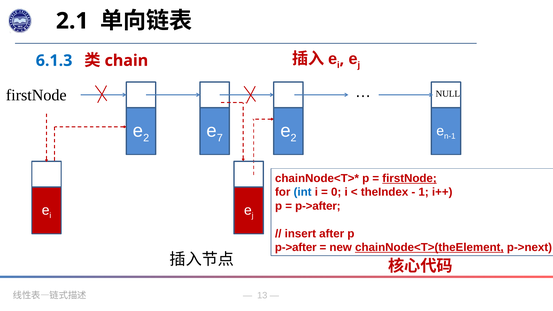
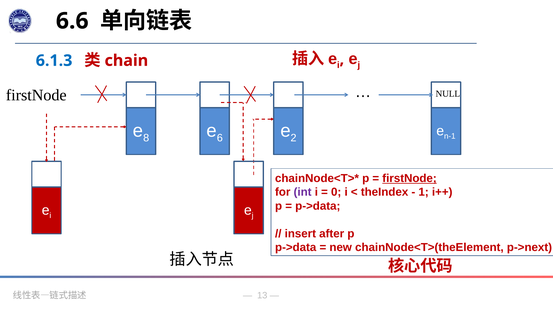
2.1: 2.1 -> 6.6
2 at (146, 138): 2 -> 8
7: 7 -> 6
int colour: blue -> purple
p->after at (318, 206): p->after -> p->data
p->after at (296, 247): p->after -> p->data
chainNode<T>(theElement underline: present -> none
